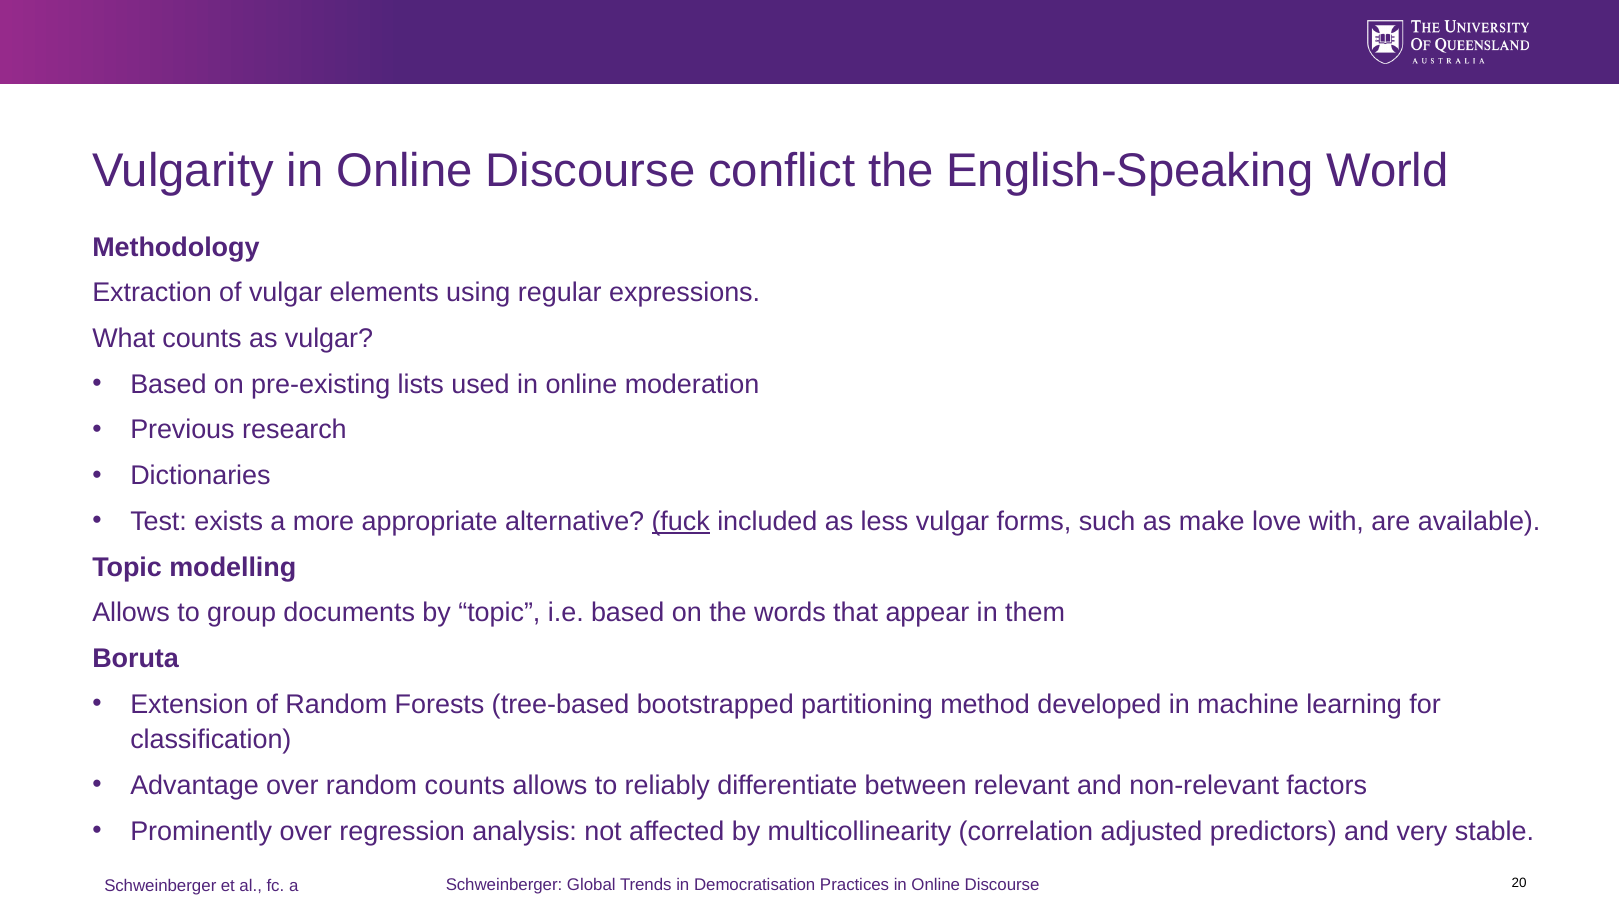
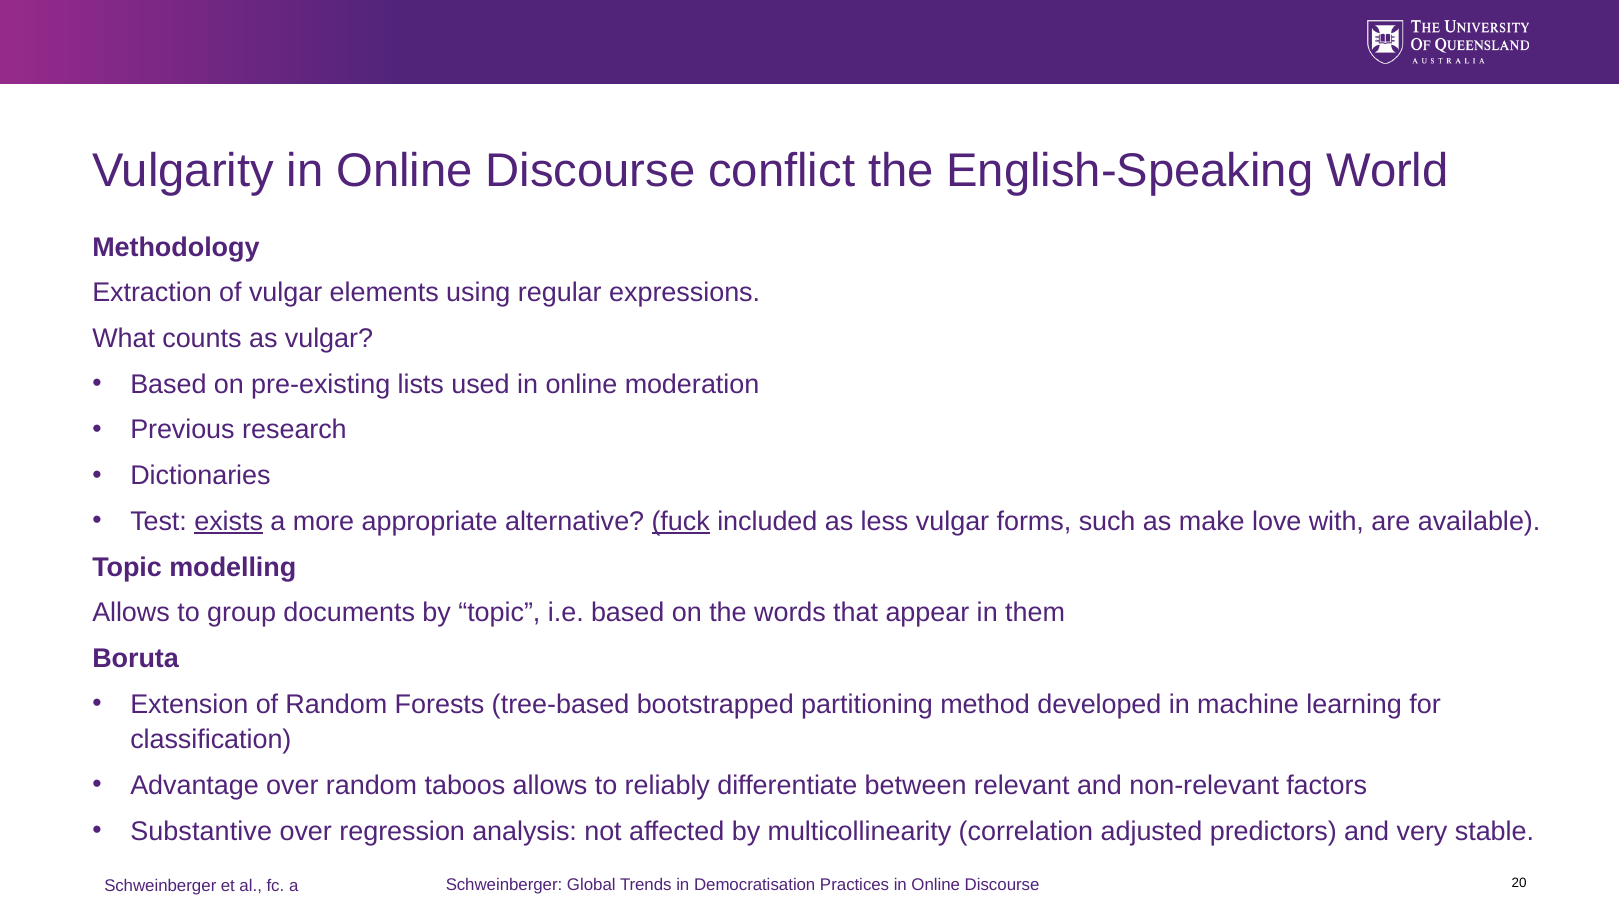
exists underline: none -> present
random counts: counts -> taboos
Prominently: Prominently -> Substantive
